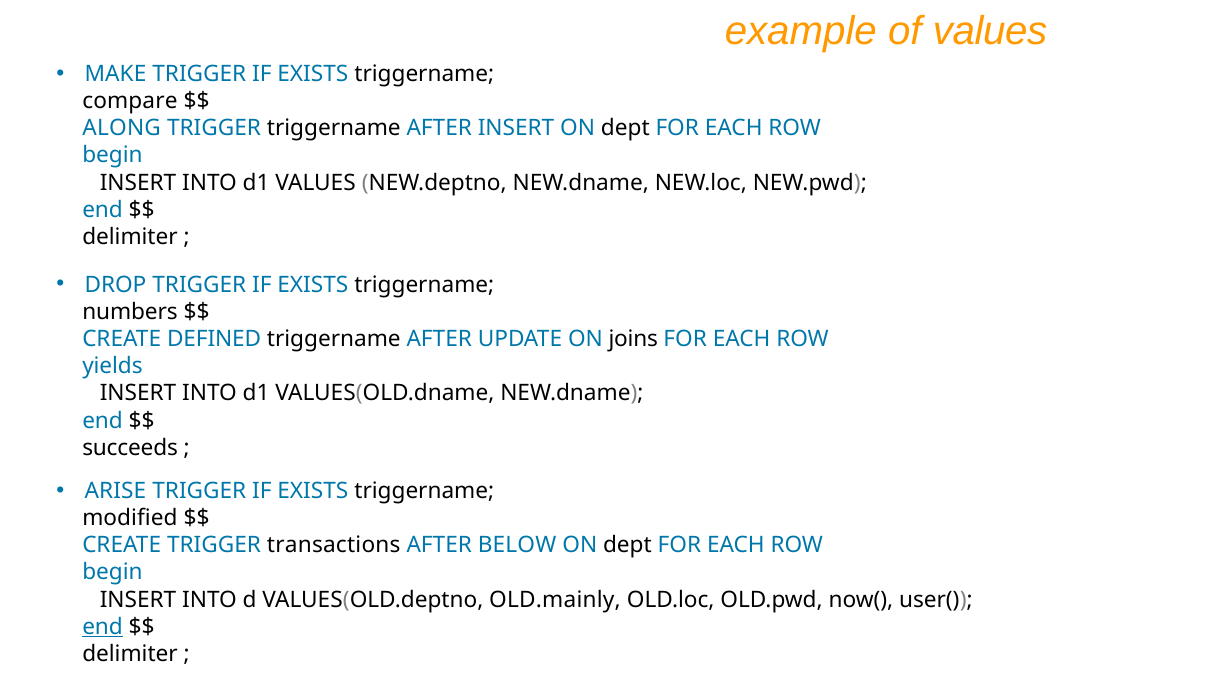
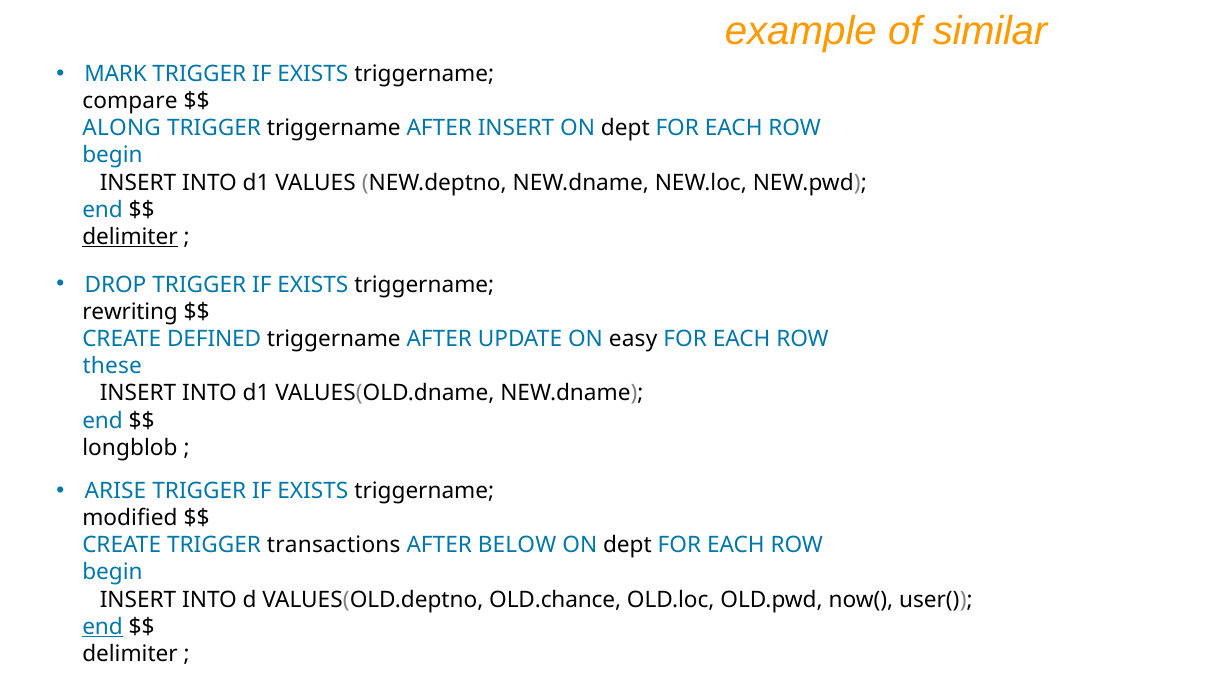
of values: values -> similar
MAKE: MAKE -> MARK
delimiter at (130, 237) underline: none -> present
numbers: numbers -> rewriting
joins: joins -> easy
yields: yields -> these
succeeds: succeeds -> longblob
OLD.mainly: OLD.mainly -> OLD.chance
